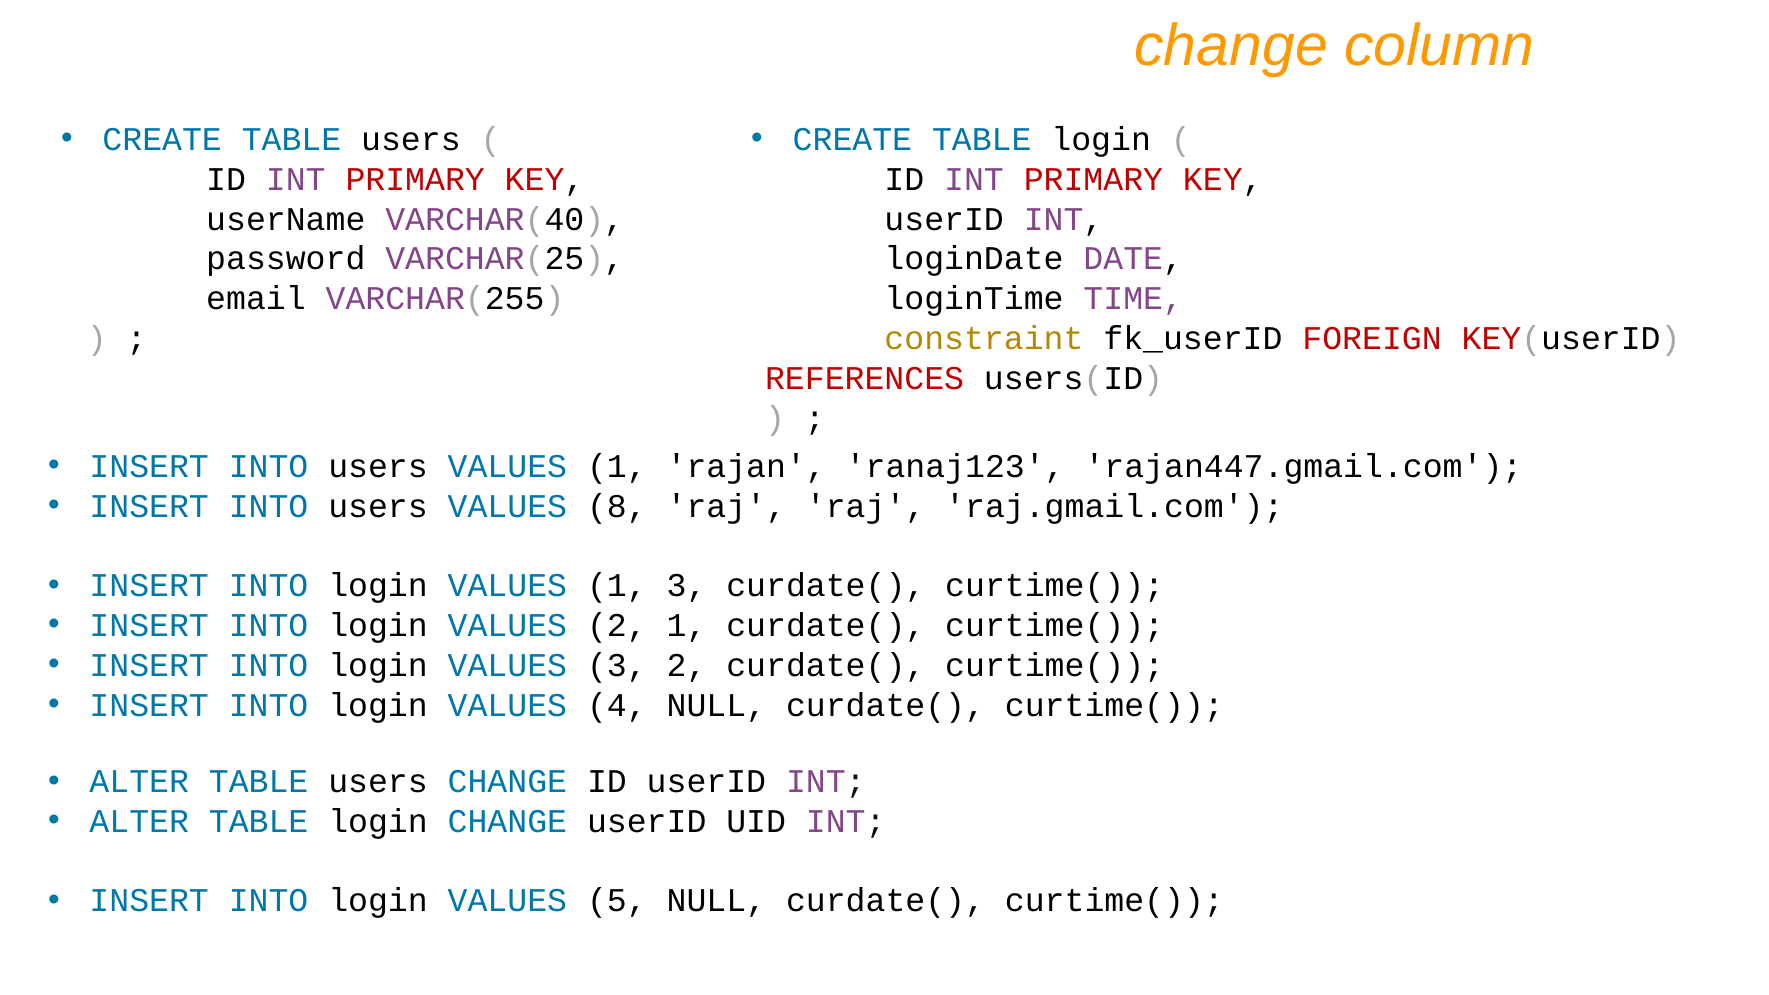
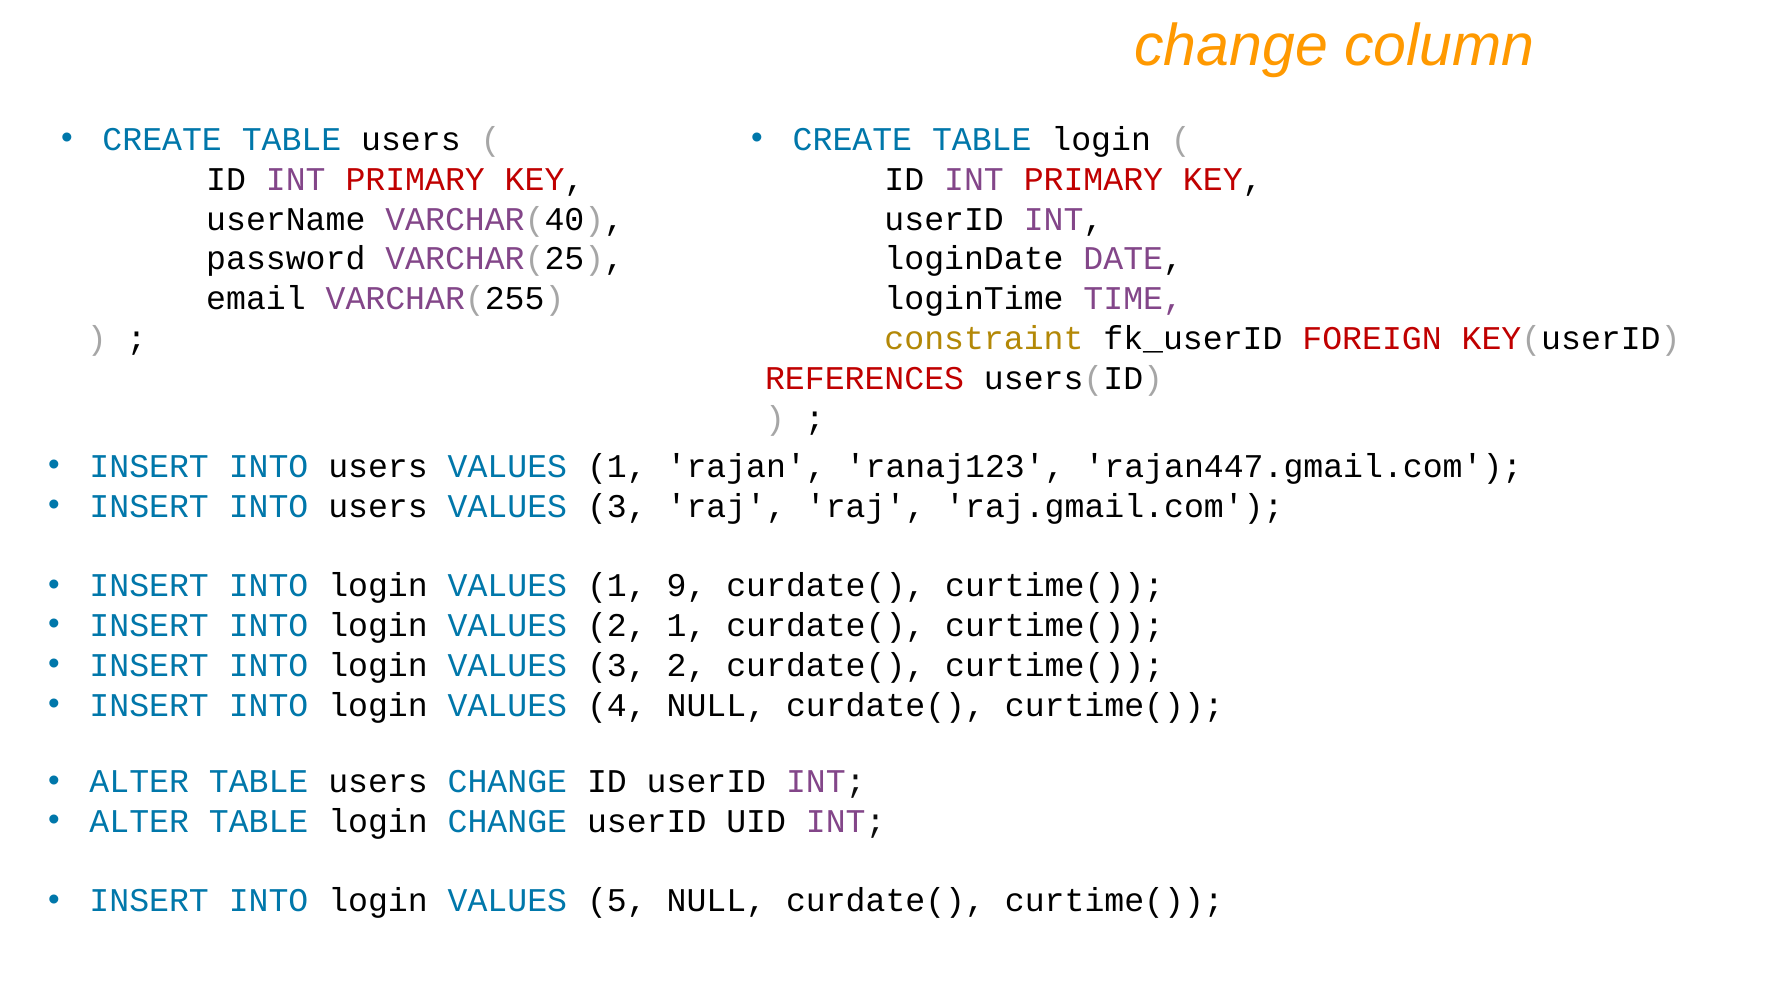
users VALUES 8: 8 -> 3
1 3: 3 -> 9
